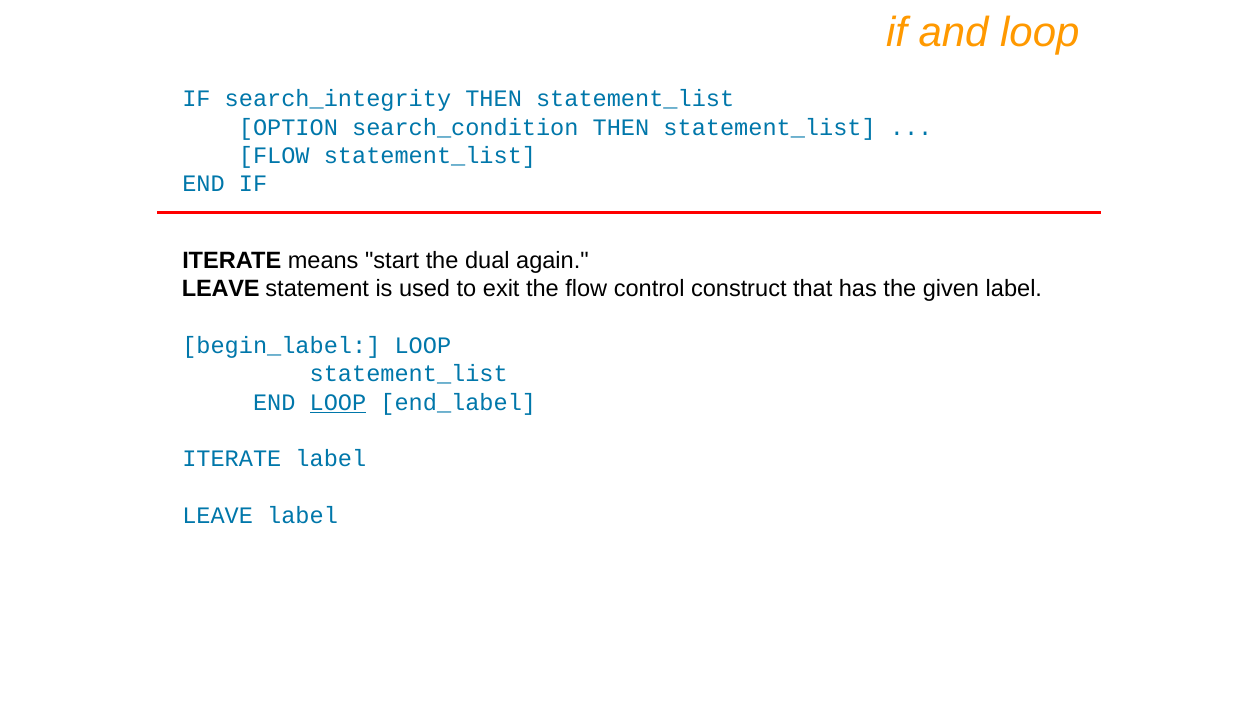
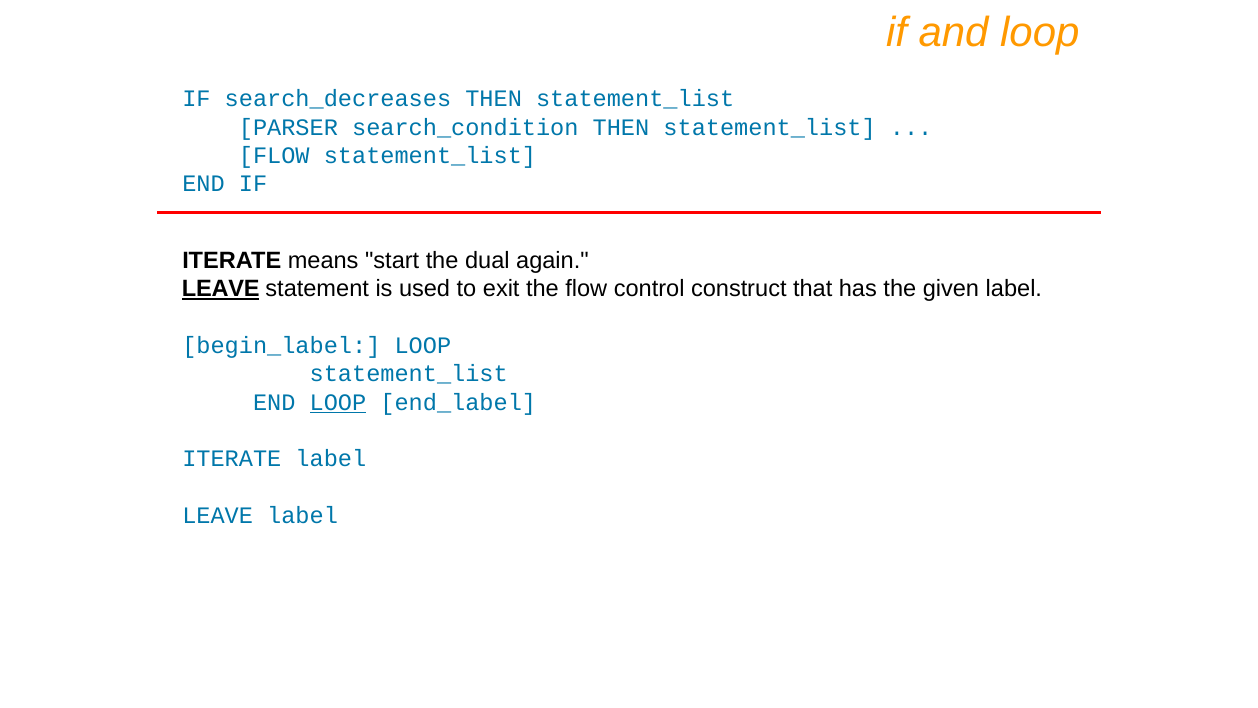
search_integrity: search_integrity -> search_decreases
OPTION: OPTION -> PARSER
LEAVE at (221, 289) underline: none -> present
